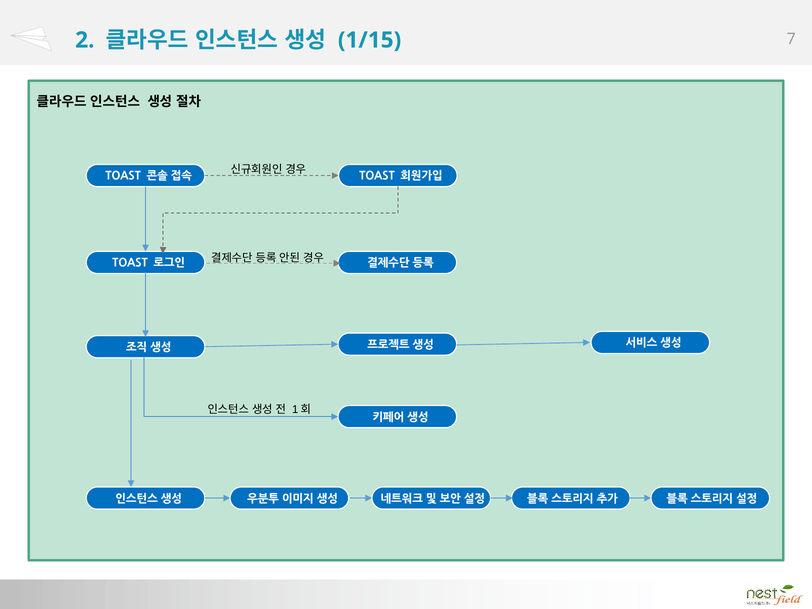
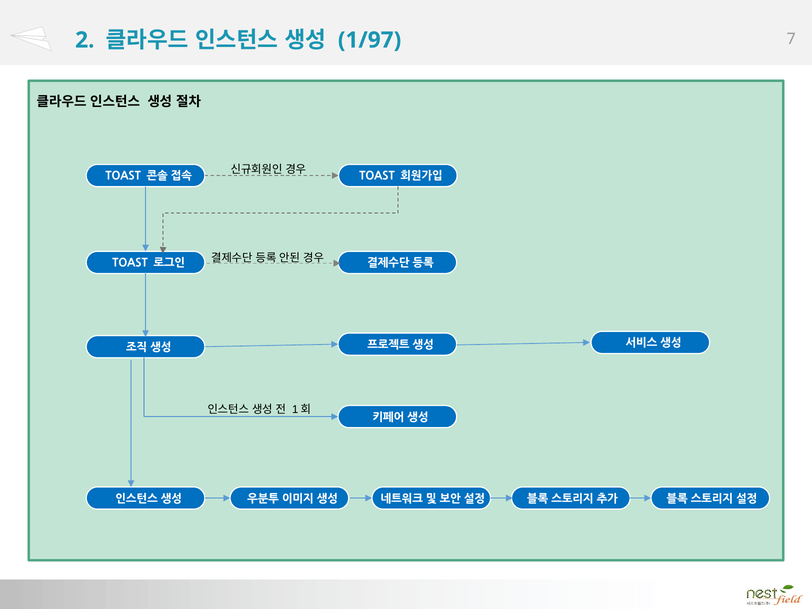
1/15: 1/15 -> 1/97
